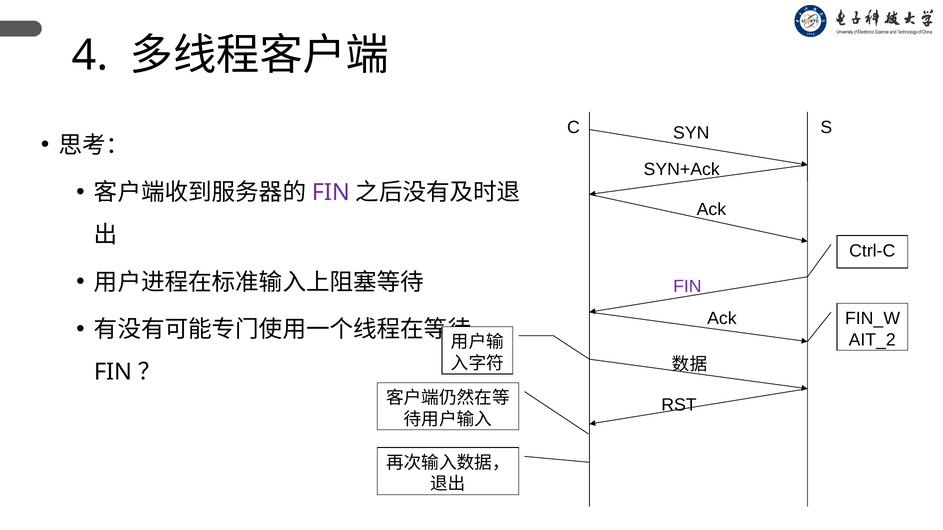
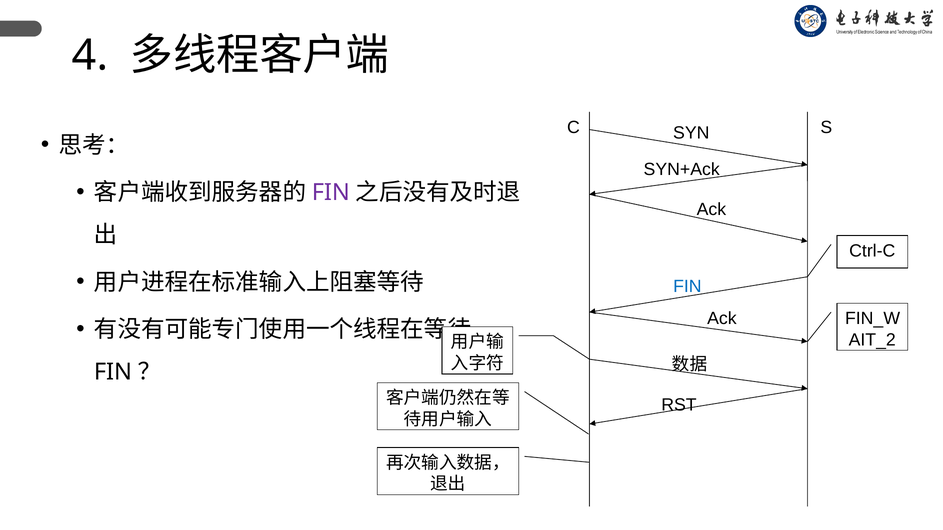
FIN at (687, 286) colour: purple -> blue
